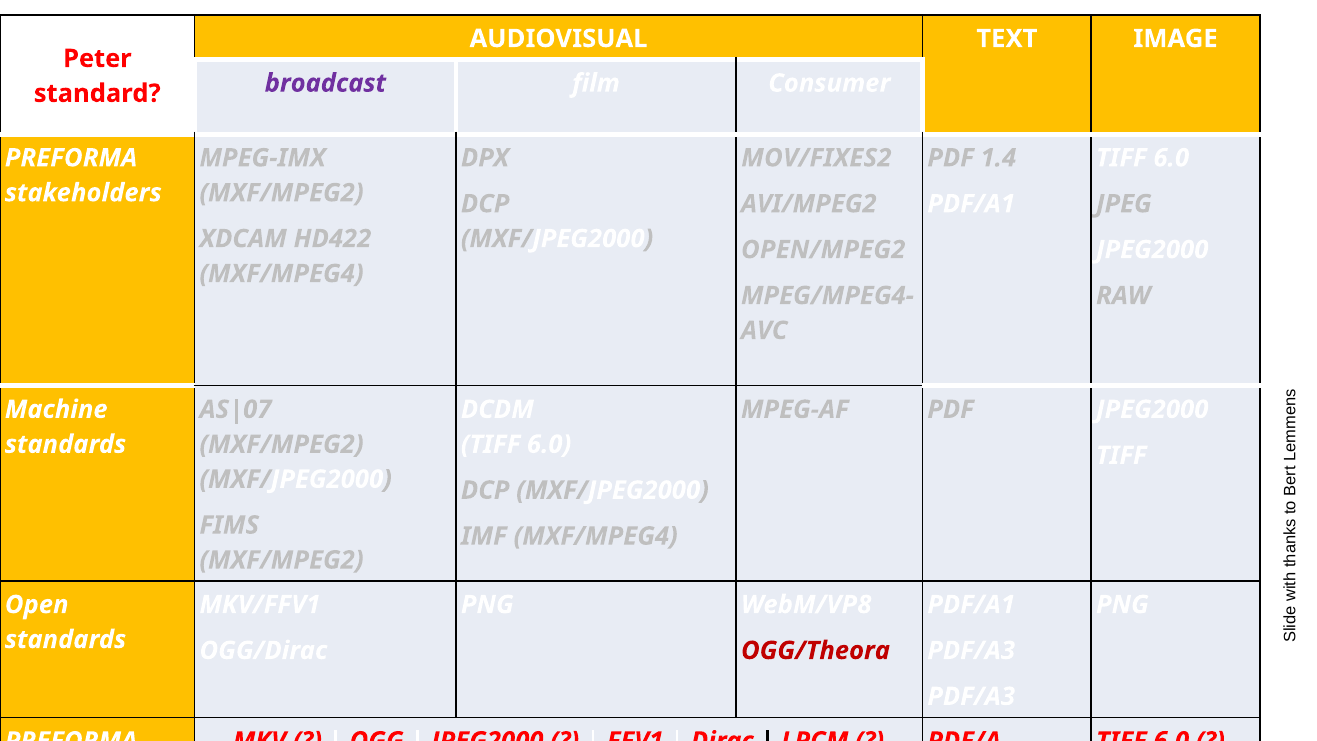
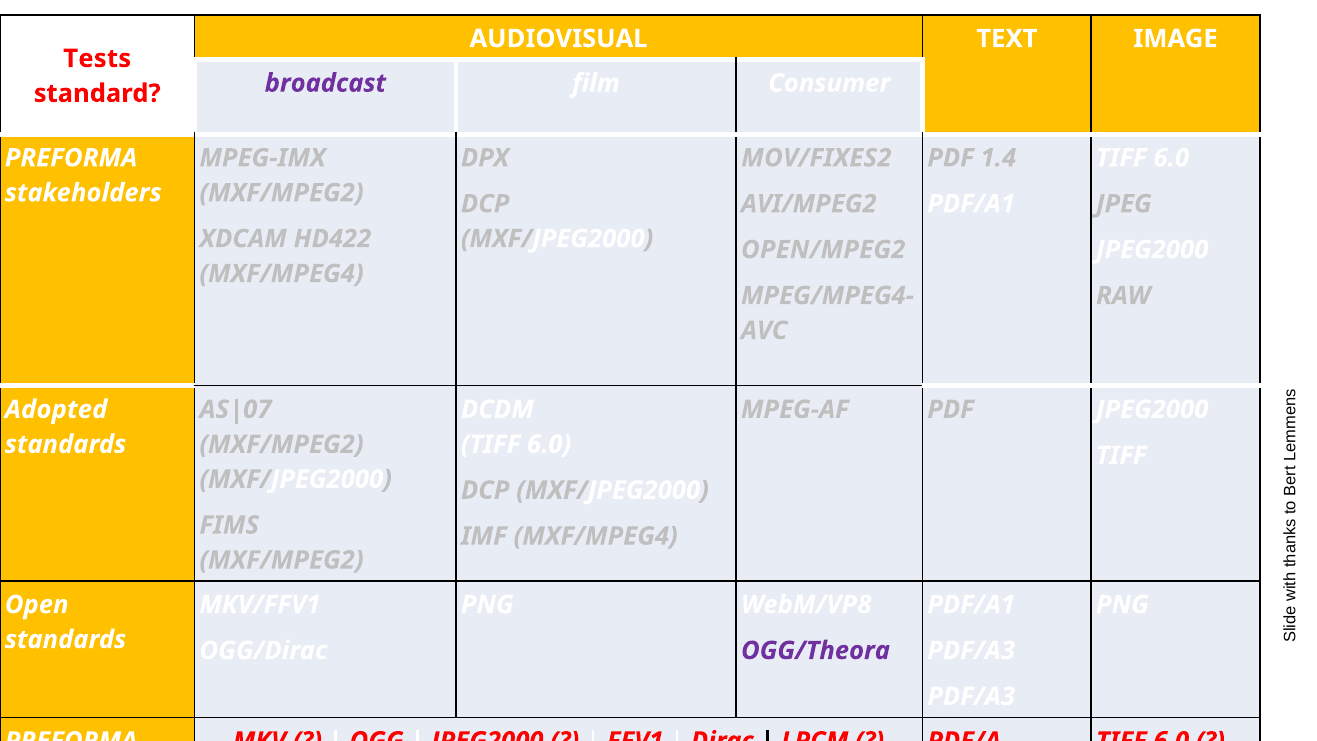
Peter: Peter -> Tests
Machine: Machine -> Adopted
OGG/Theora colour: red -> purple
